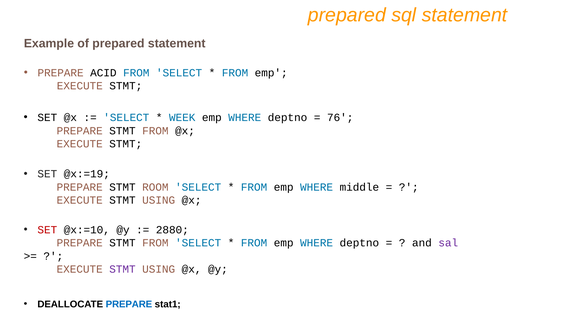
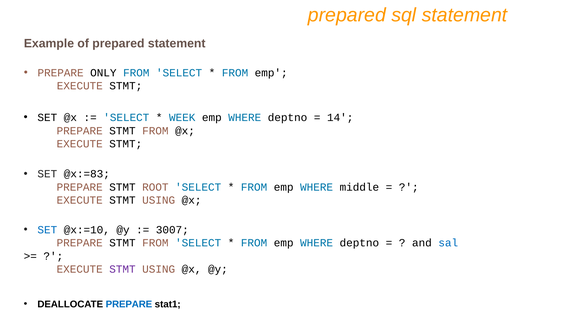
ACID: ACID -> ONLY
76: 76 -> 14
@x:=19: @x:=19 -> @x:=83
ROOM: ROOM -> ROOT
SET at (47, 230) colour: red -> blue
2880: 2880 -> 3007
sal colour: purple -> blue
